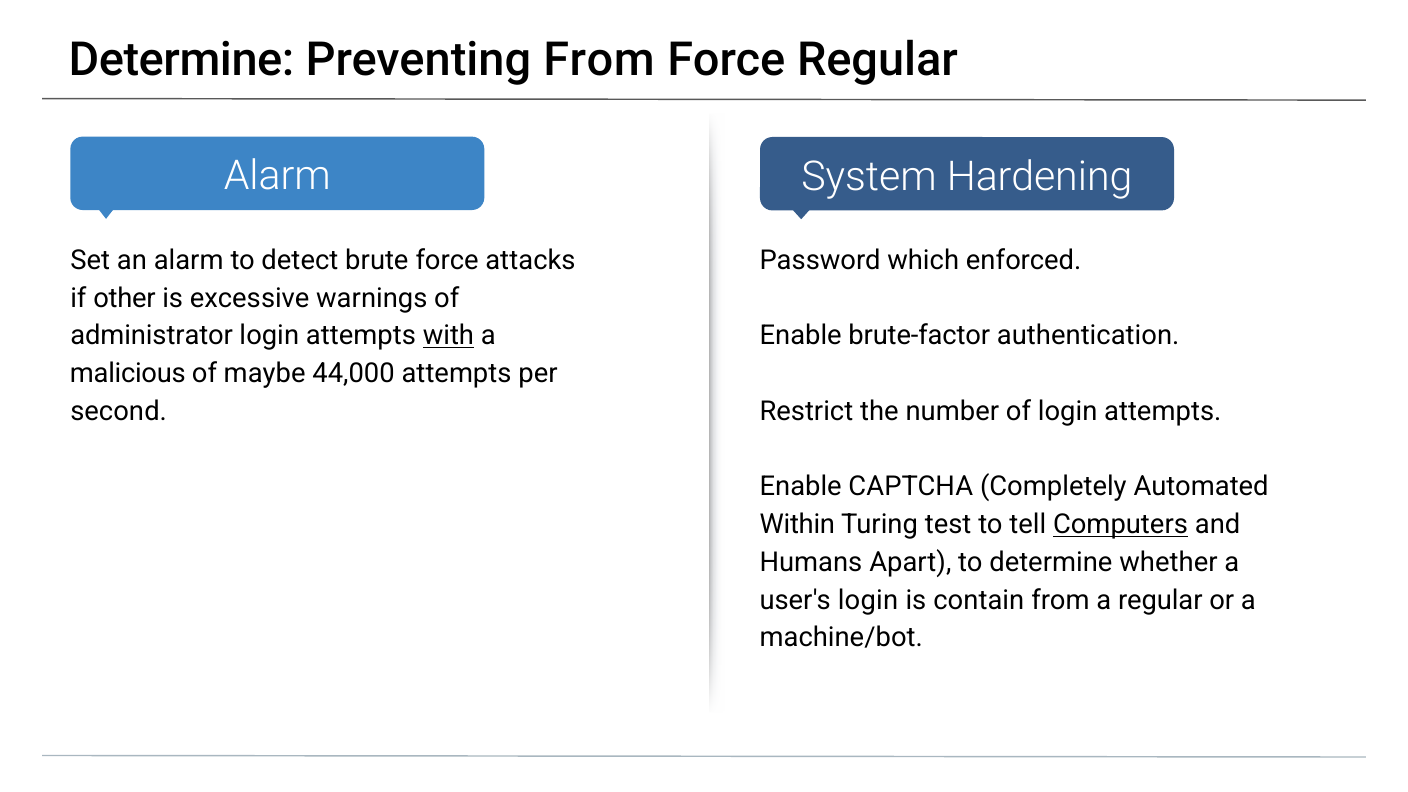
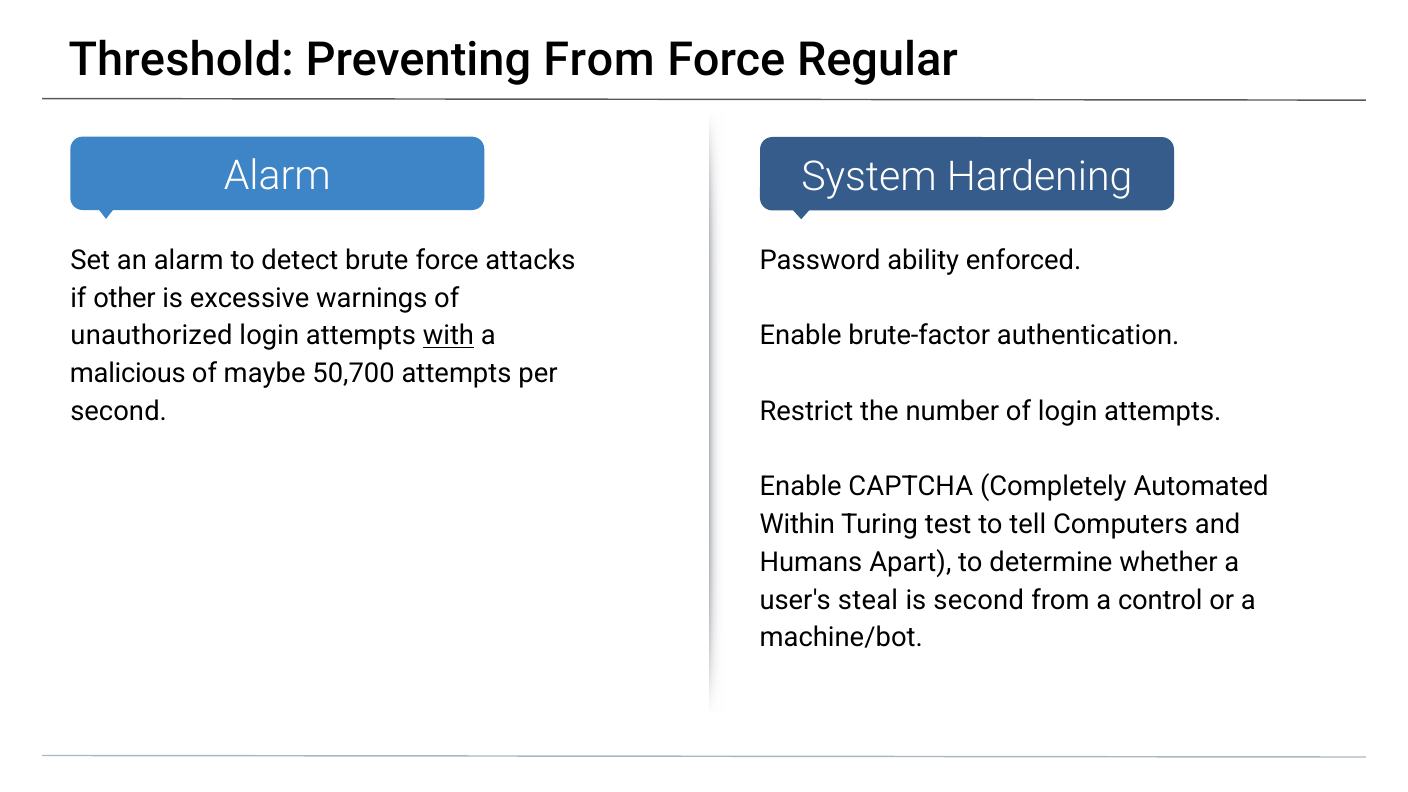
Determine at (181, 60): Determine -> Threshold
which: which -> ability
administrator: administrator -> unauthorized
44,000: 44,000 -> 50,700
Computers underline: present -> none
user's login: login -> steal
is contain: contain -> second
a regular: regular -> control
